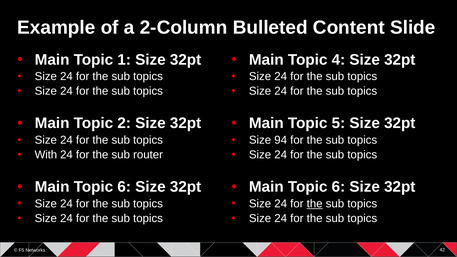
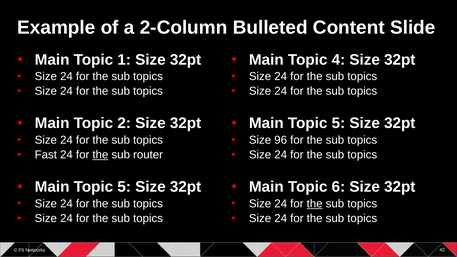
94: 94 -> 96
With: With -> Fast
the at (100, 155) underline: none -> present
6 at (124, 187): 6 -> 5
